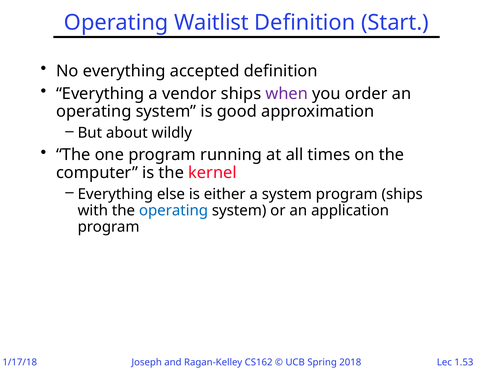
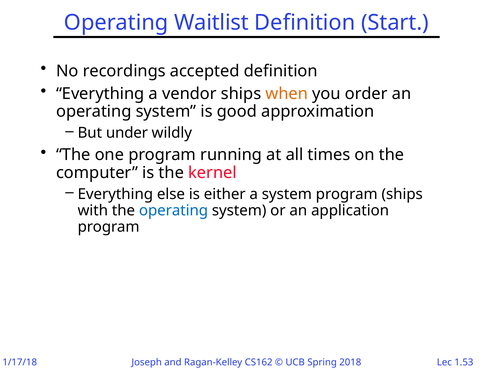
No everything: everything -> recordings
when colour: purple -> orange
about: about -> under
